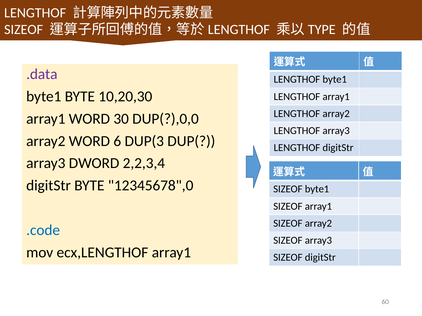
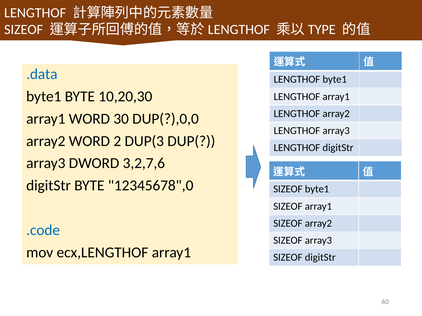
.data colour: purple -> blue
6: 6 -> 2
2,2,3,4: 2,2,3,4 -> 3,2,7,6
